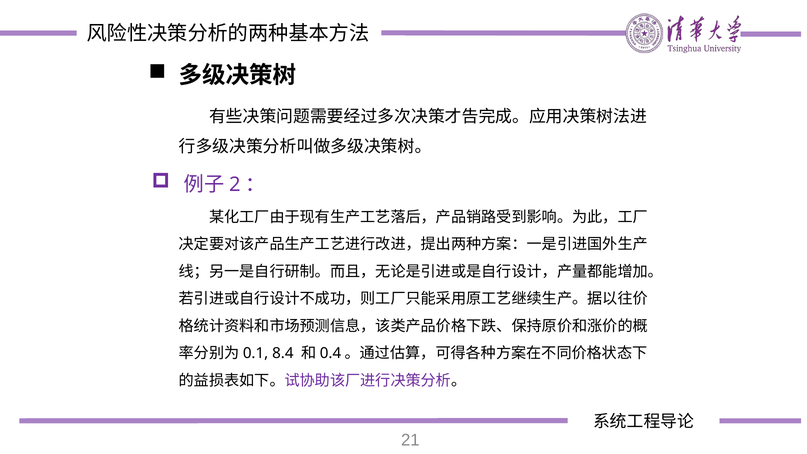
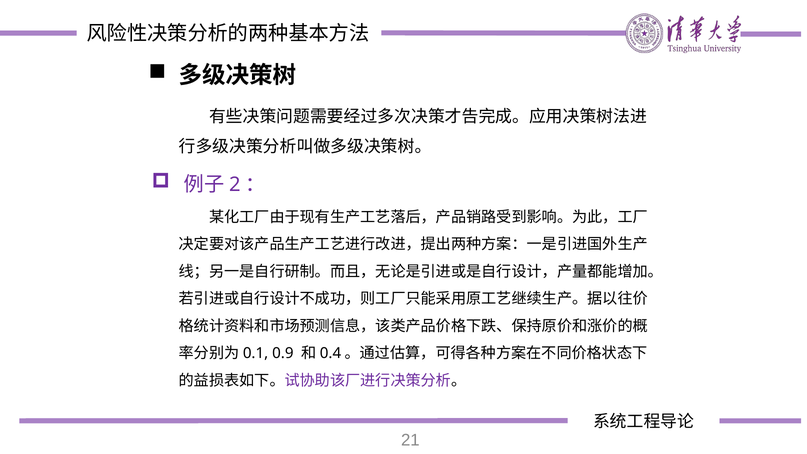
8.4: 8.4 -> 0.9
